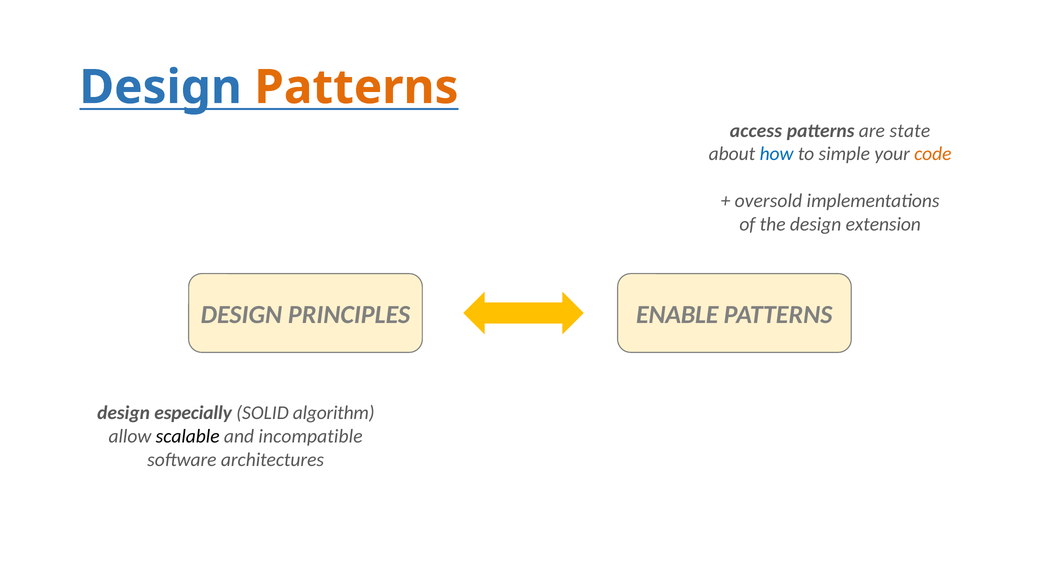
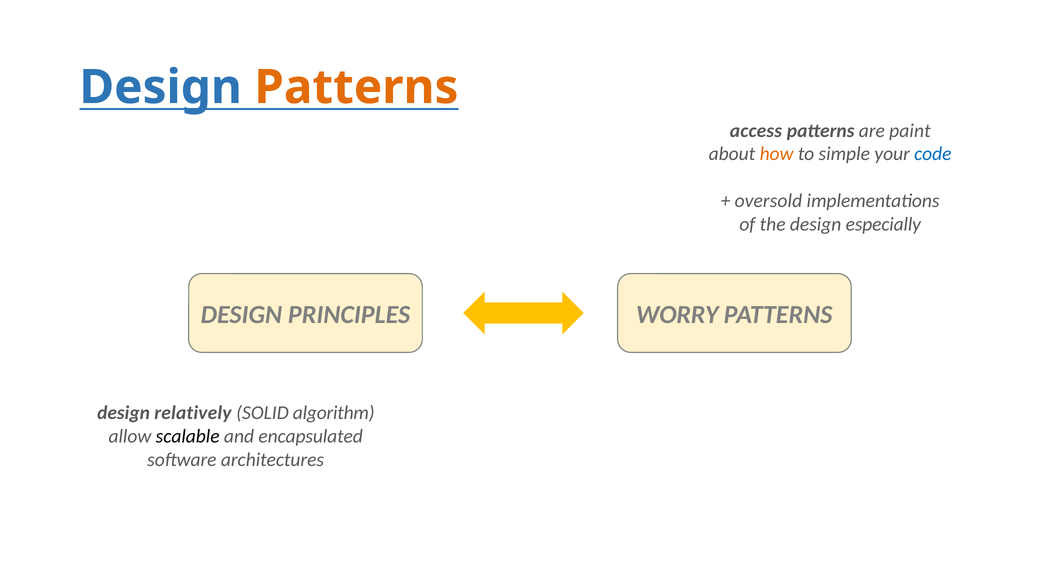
state: state -> paint
how colour: blue -> orange
code colour: orange -> blue
extension: extension -> especially
ENABLE: ENABLE -> WORRY
especially: especially -> relatively
incompatible: incompatible -> encapsulated
